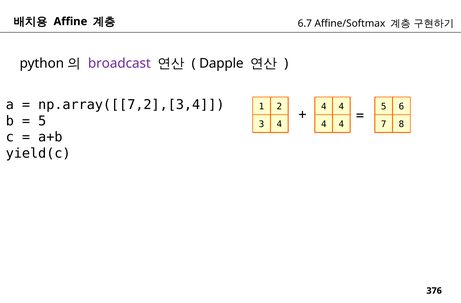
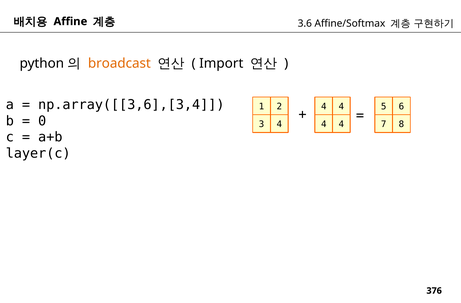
6.7: 6.7 -> 3.6
broadcast colour: purple -> orange
Dapple: Dapple -> Import
np.array([[7,2],[3,4: np.array([[7,2],[3,4 -> np.array([[3,6],[3,4
5 at (42, 121): 5 -> 0
yield(c: yield(c -> layer(c
